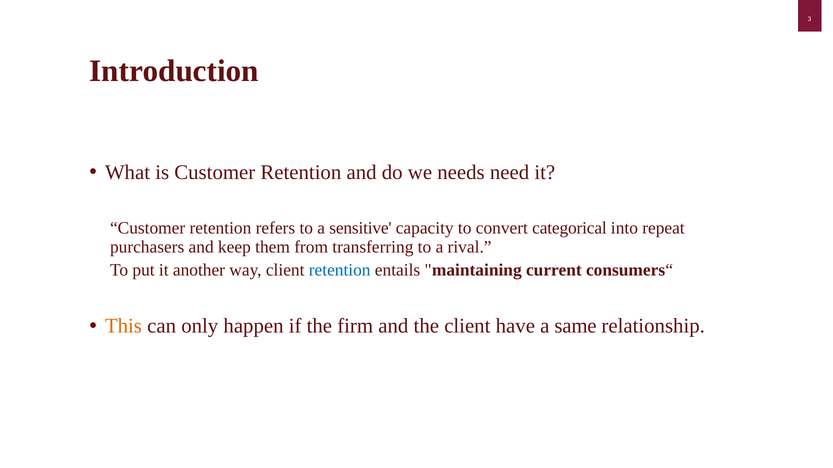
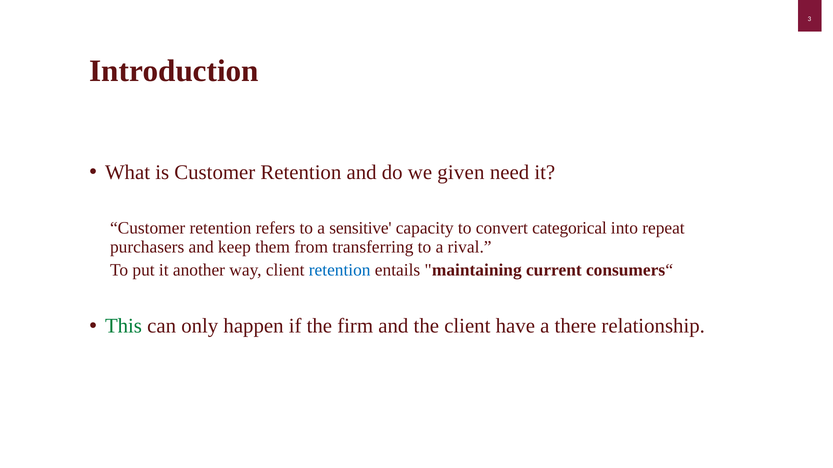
needs: needs -> given
This colour: orange -> green
same: same -> there
